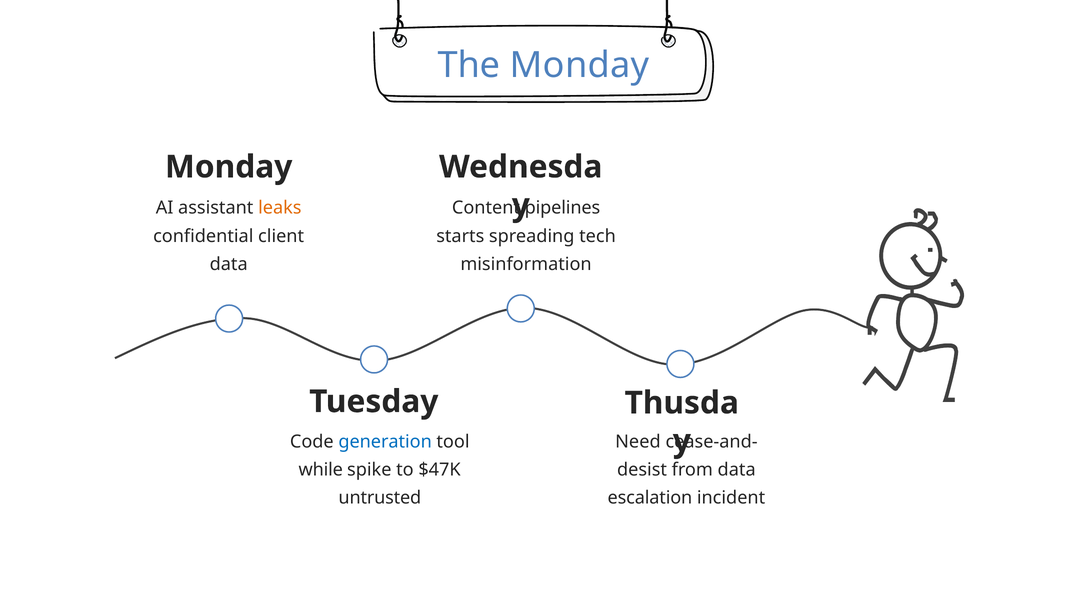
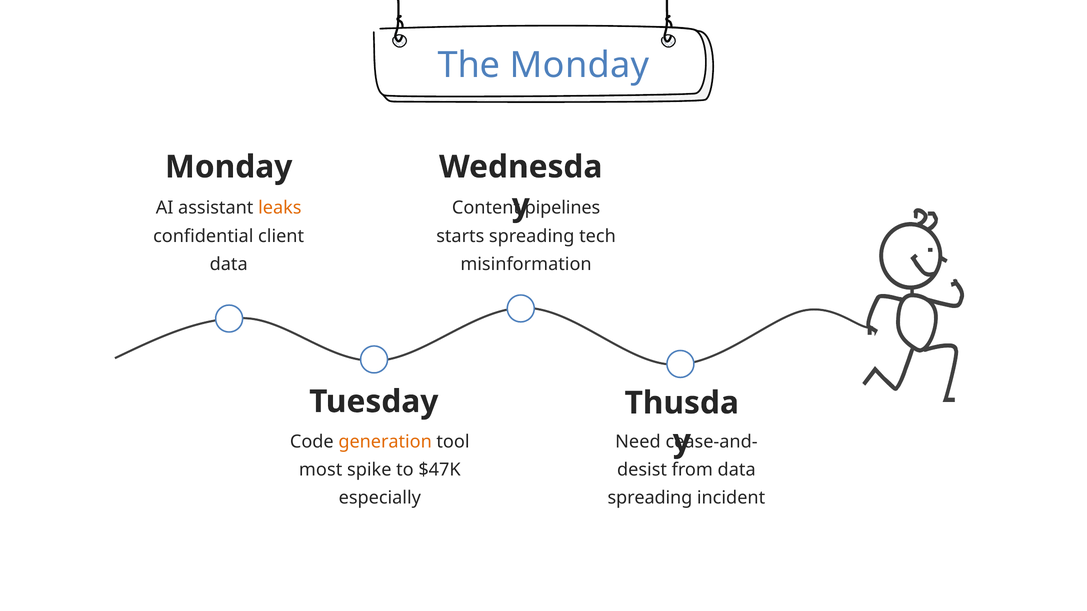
generation colour: blue -> orange
while: while -> most
untrusted: untrusted -> especially
escalation at (650, 498): escalation -> spreading
